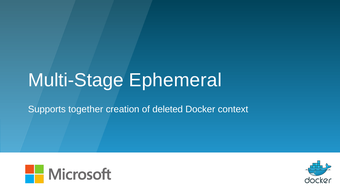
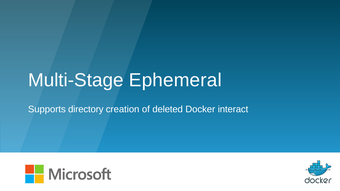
together: together -> directory
context: context -> interact
